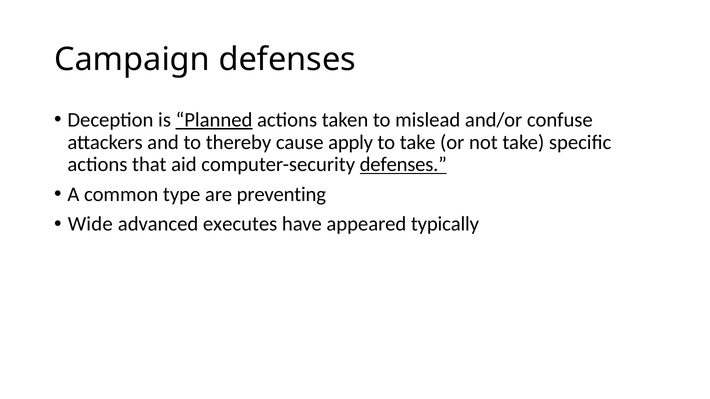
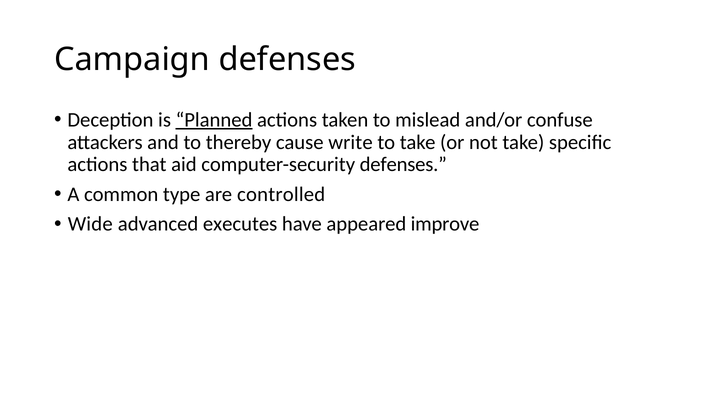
apply: apply -> write
defenses at (403, 165) underline: present -> none
preventing: preventing -> controlled
typically: typically -> improve
